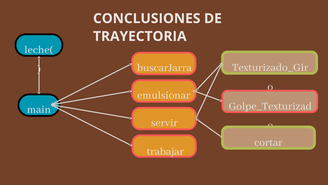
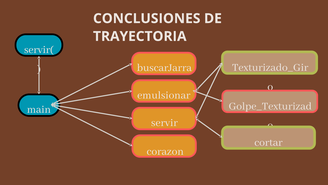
leche(: leche( -> servir(
trabajar: trabajar -> corazon
